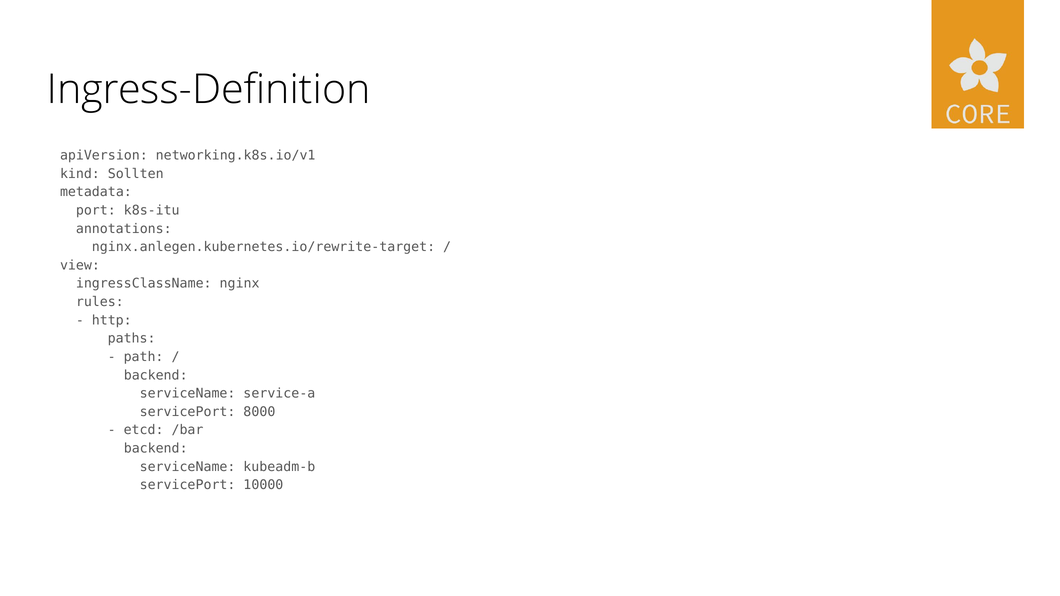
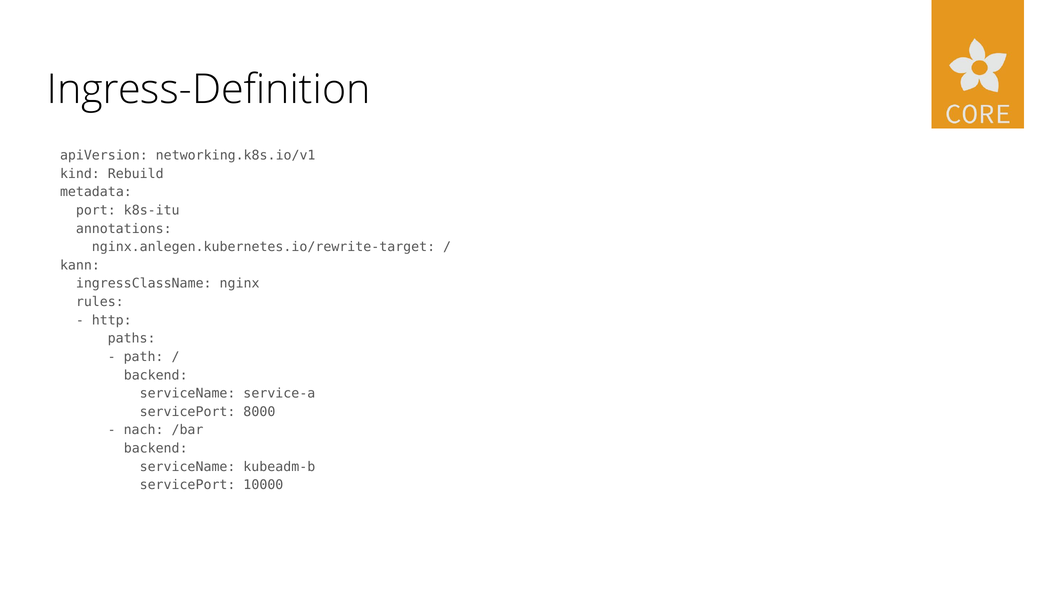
Sollten: Sollten -> Rebuild
view: view -> kann
etcd: etcd -> nach
